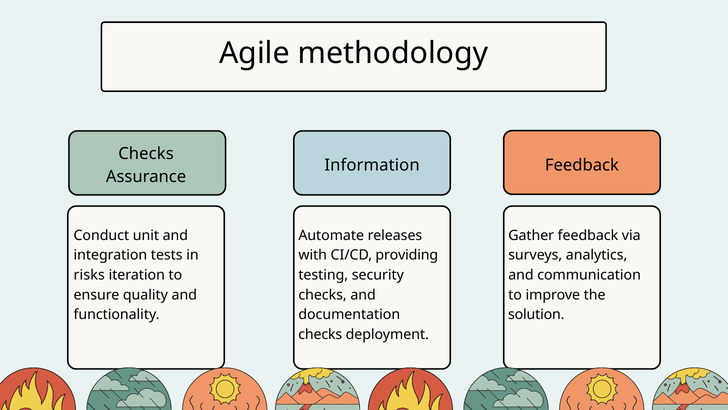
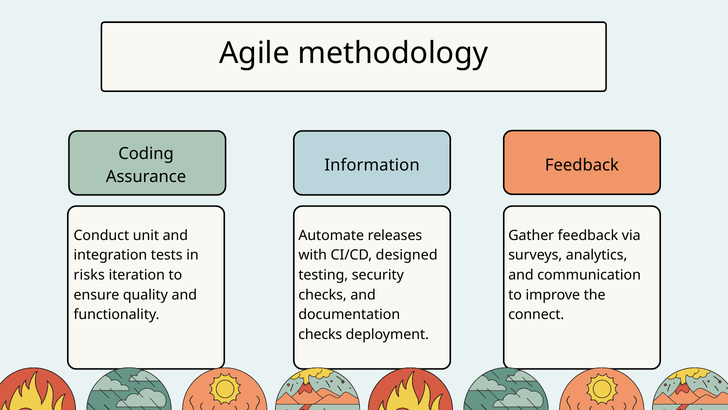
Checks at (146, 153): Checks -> Coding
providing: providing -> designed
solution: solution -> connect
